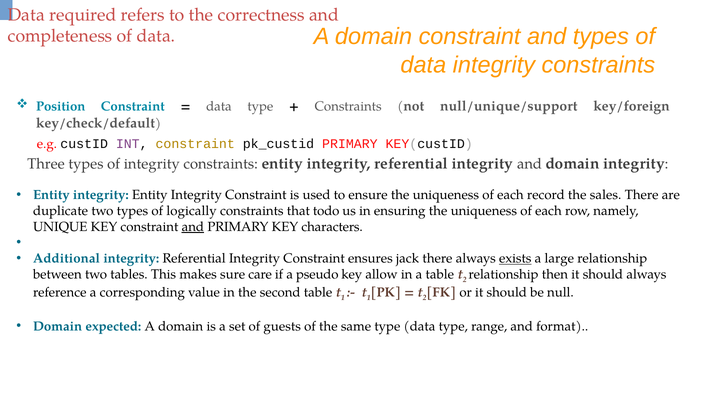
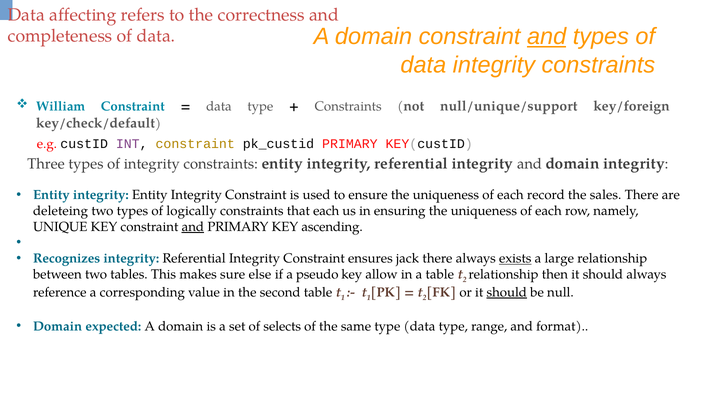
required: required -> affecting
and at (547, 37) underline: none -> present
Position: Position -> William
duplicate: duplicate -> deleteing
that todo: todo -> each
characters: characters -> ascending
Additional: Additional -> Recognizes
care: care -> else
should at (507, 292) underline: none -> present
guests: guests -> selects
